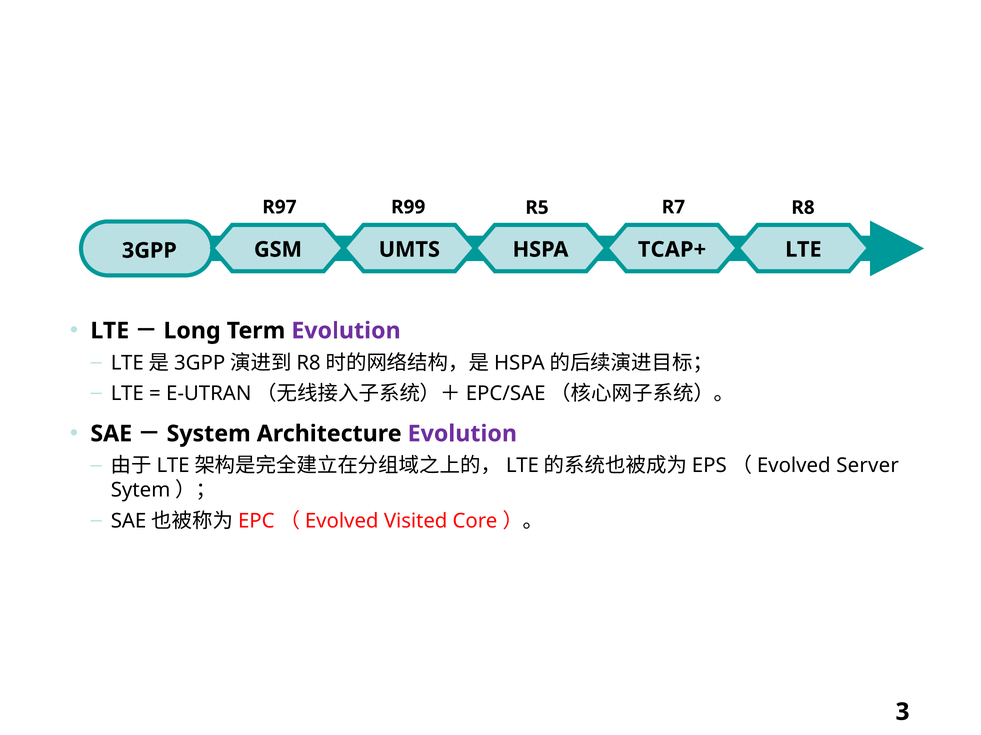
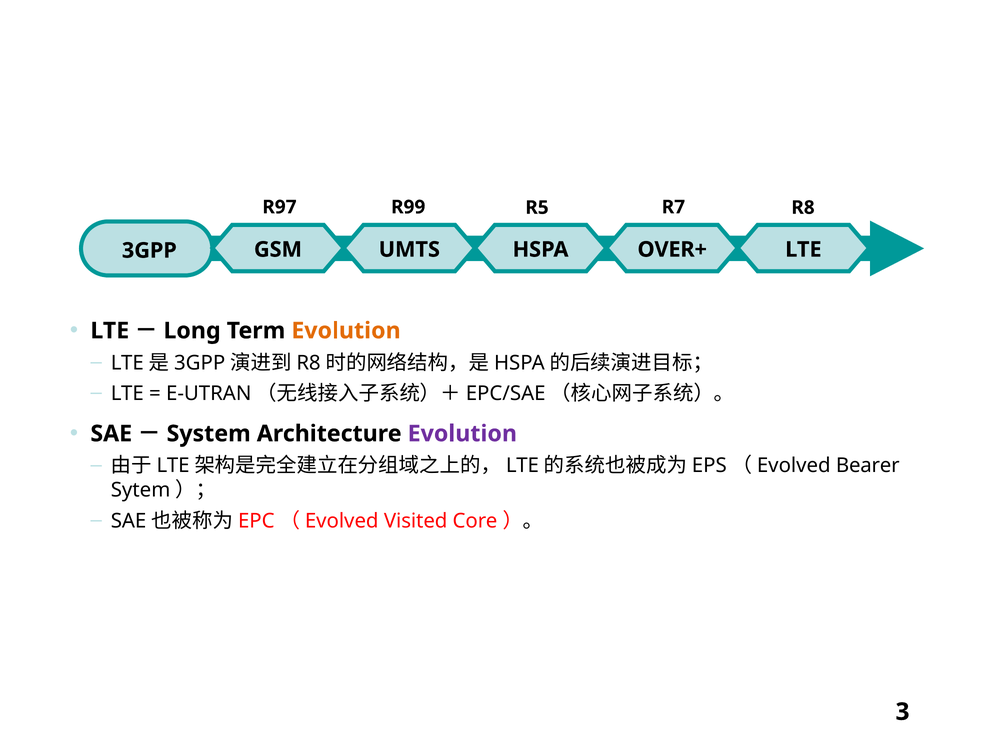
TCAP+: TCAP+ -> OVER+
Evolution at (346, 331) colour: purple -> orange
Server: Server -> Bearer
